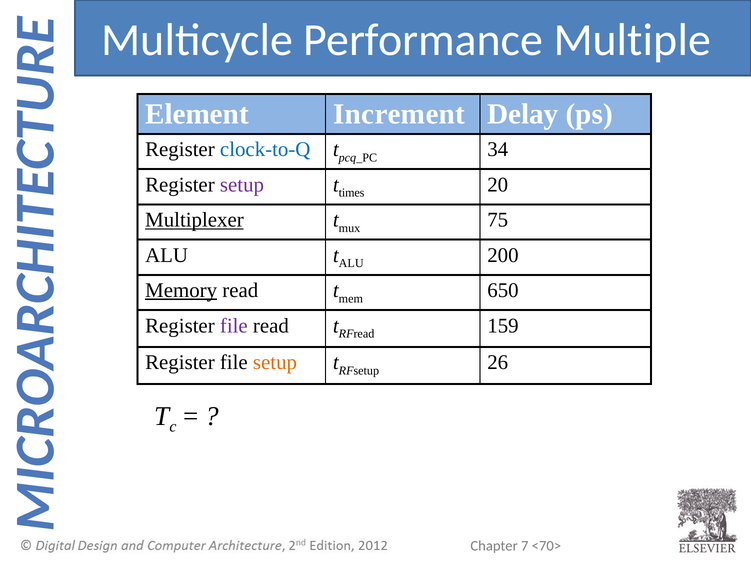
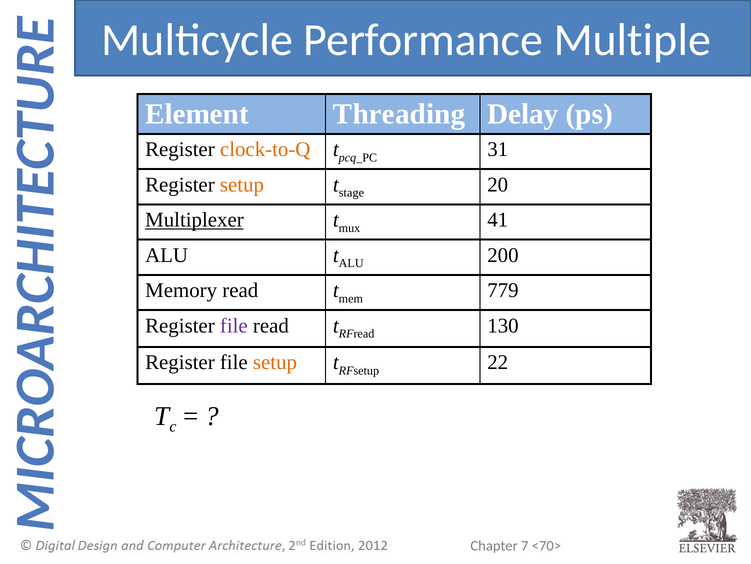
Increment: Increment -> Threading
clock-to-Q colour: blue -> orange
34: 34 -> 31
setup at (242, 184) colour: purple -> orange
times: times -> stage
75: 75 -> 41
Memory underline: present -> none
650: 650 -> 779
159: 159 -> 130
26: 26 -> 22
